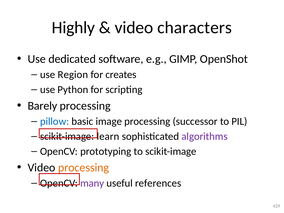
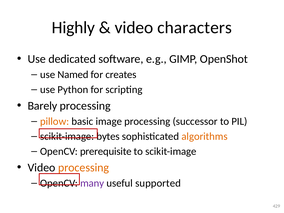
Region: Region -> Named
pillow colour: blue -> orange
learn: learn -> bytes
algorithms colour: purple -> orange
prototyping: prototyping -> prerequisite
references: references -> supported
